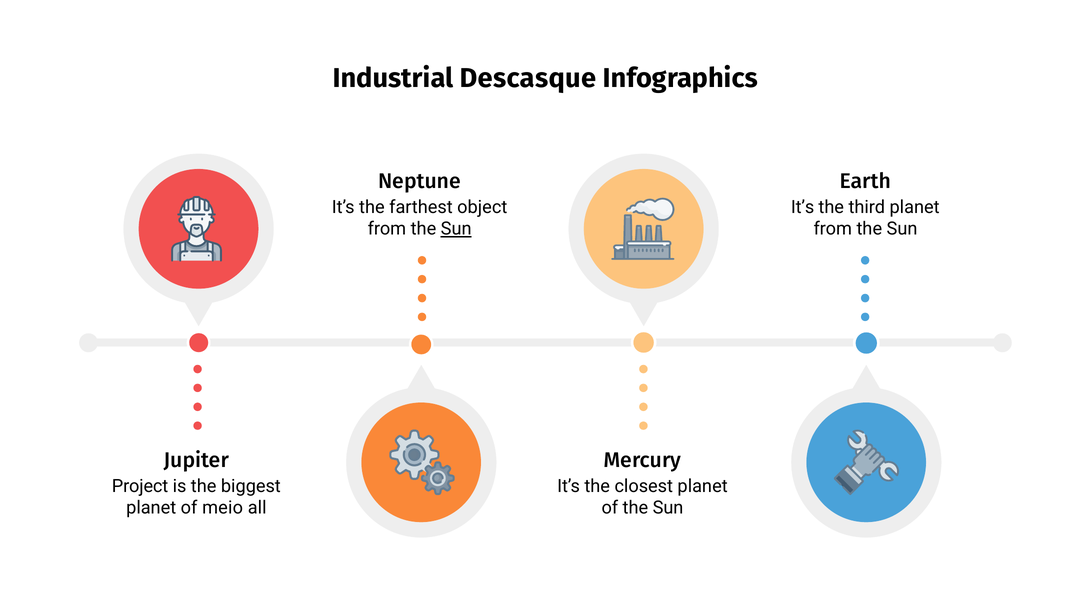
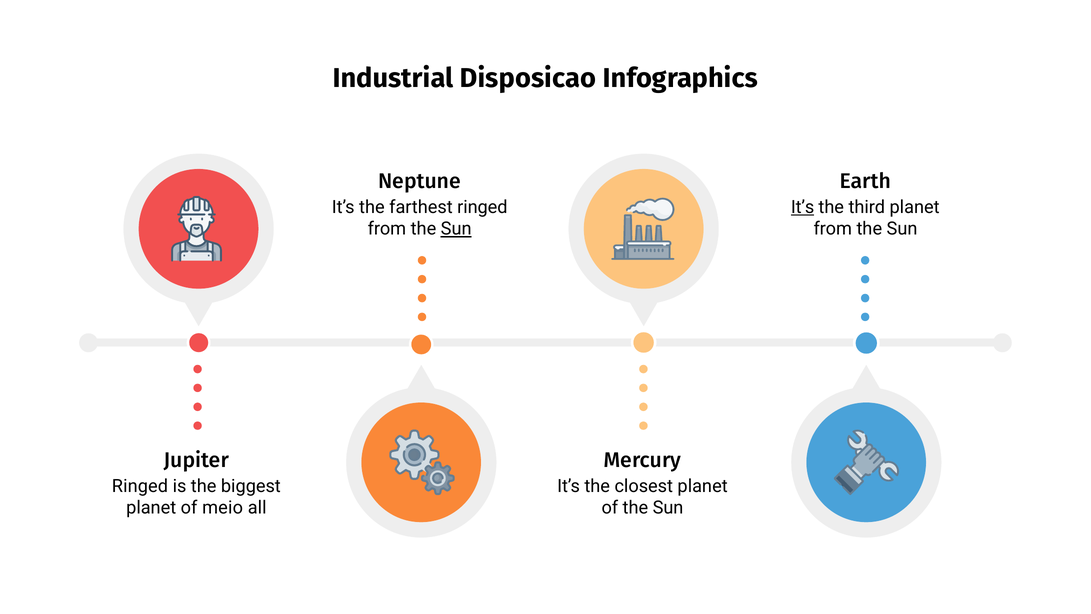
Descasque: Descasque -> Disposicao
farthest object: object -> ringed
It’s at (803, 207) underline: none -> present
Project at (140, 486): Project -> Ringed
